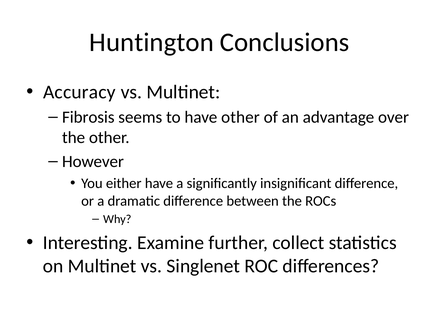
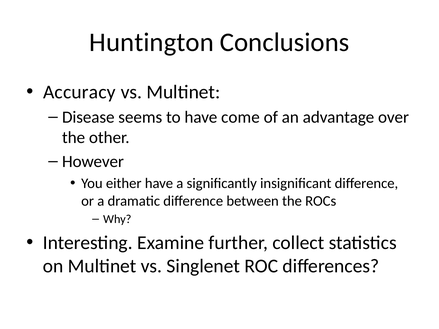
Fibrosis: Fibrosis -> Disease
have other: other -> come
